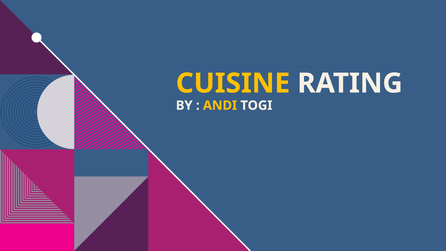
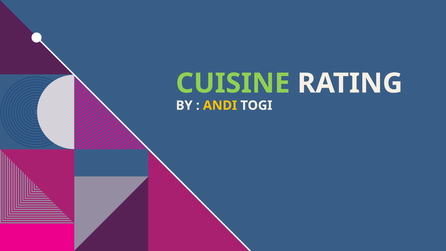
CUISINE colour: yellow -> light green
